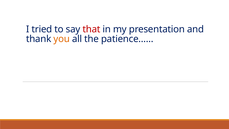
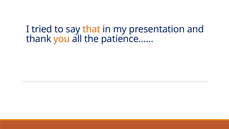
that colour: red -> orange
